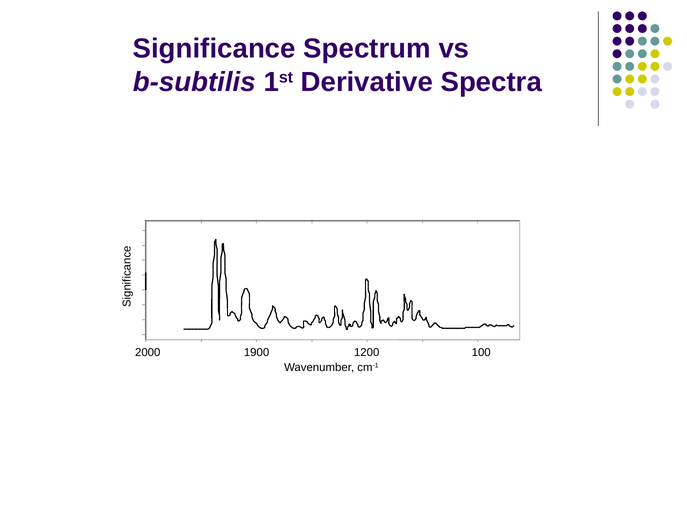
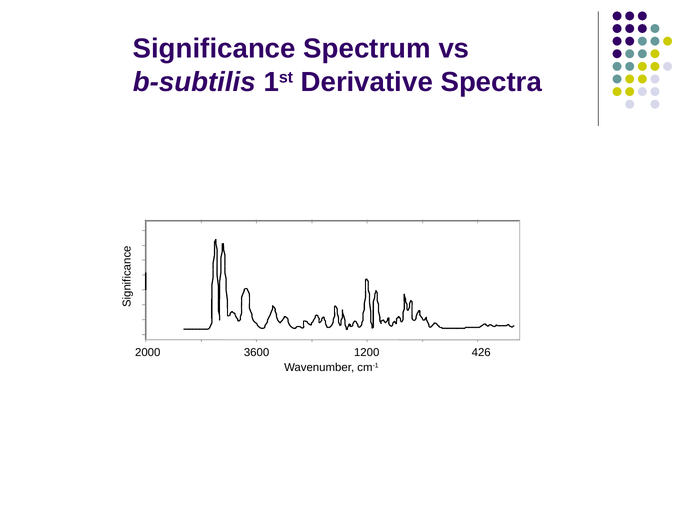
1900: 1900 -> 3600
100: 100 -> 426
